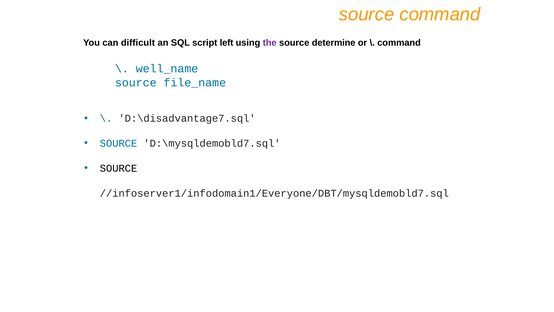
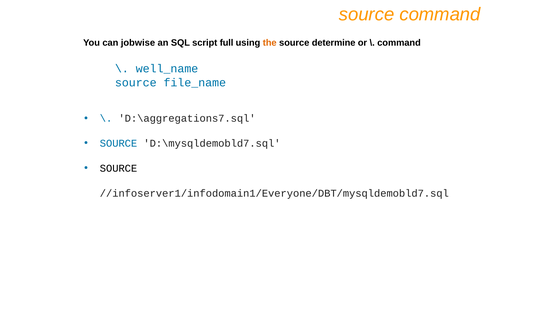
difficult: difficult -> jobwise
left: left -> full
the colour: purple -> orange
D:\disadvantage7.sql: D:\disadvantage7.sql -> D:\aggregations7.sql
